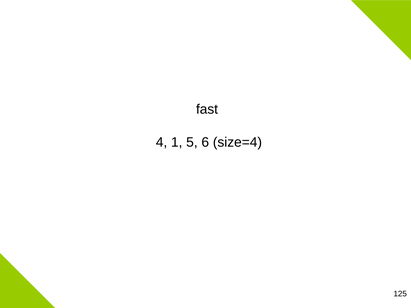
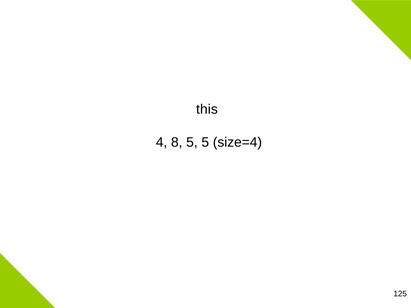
fast: fast -> this
1: 1 -> 8
5 6: 6 -> 5
